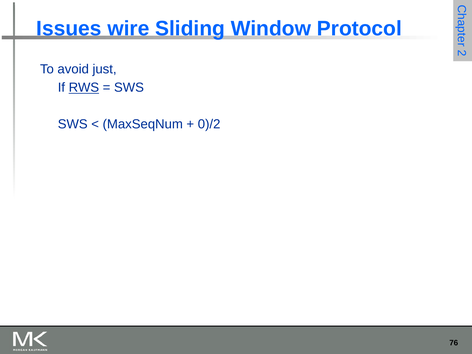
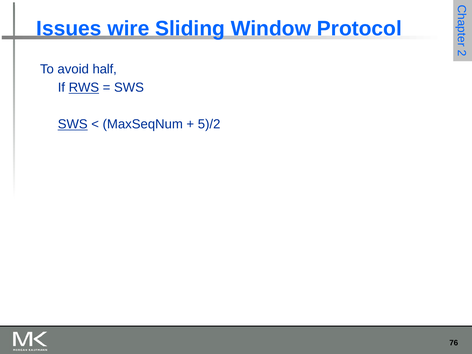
just: just -> half
SWS at (73, 124) underline: none -> present
0)/2: 0)/2 -> 5)/2
